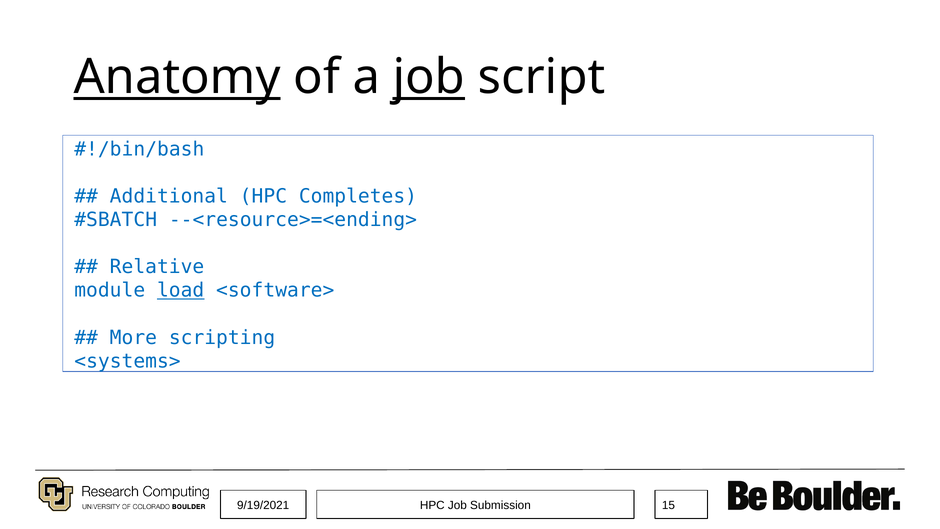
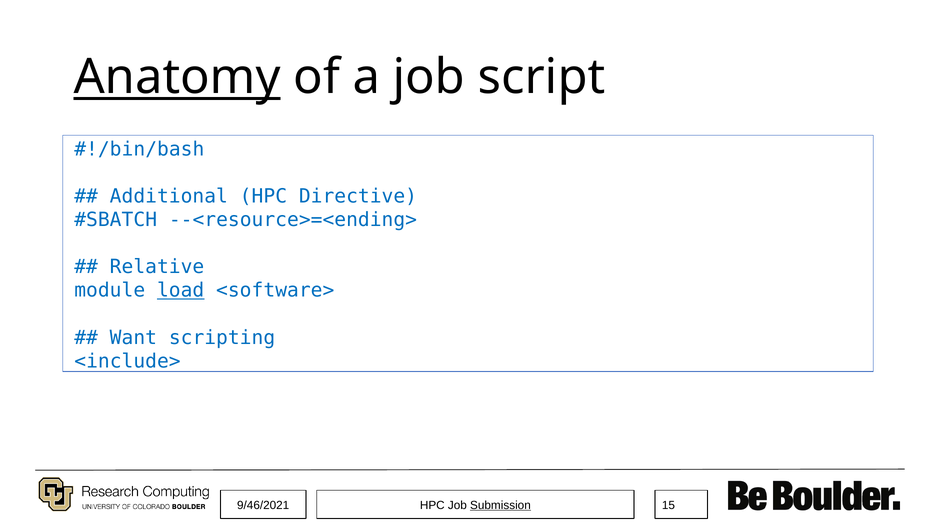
job at (429, 77) underline: present -> none
Completes: Completes -> Directive
More: More -> Want
<systems>: <systems> -> <include>
9/19/2021: 9/19/2021 -> 9/46/2021
Submission underline: none -> present
